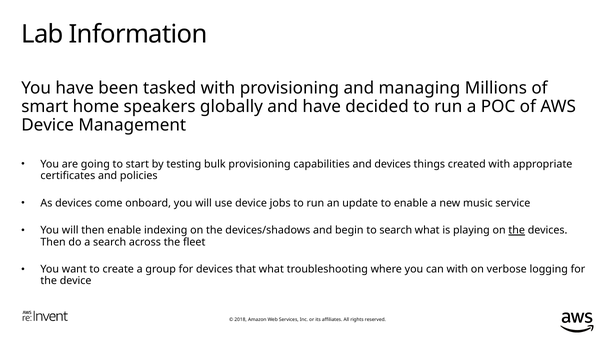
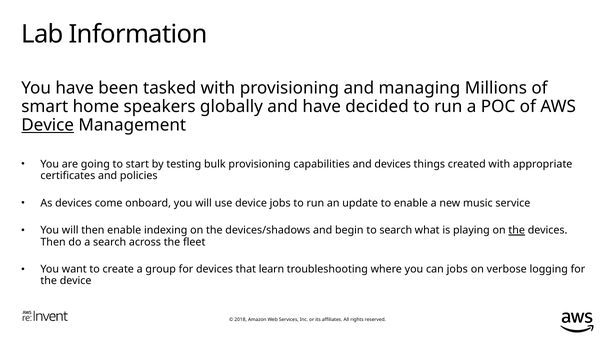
Device at (48, 125) underline: none -> present
that what: what -> learn
can with: with -> jobs
